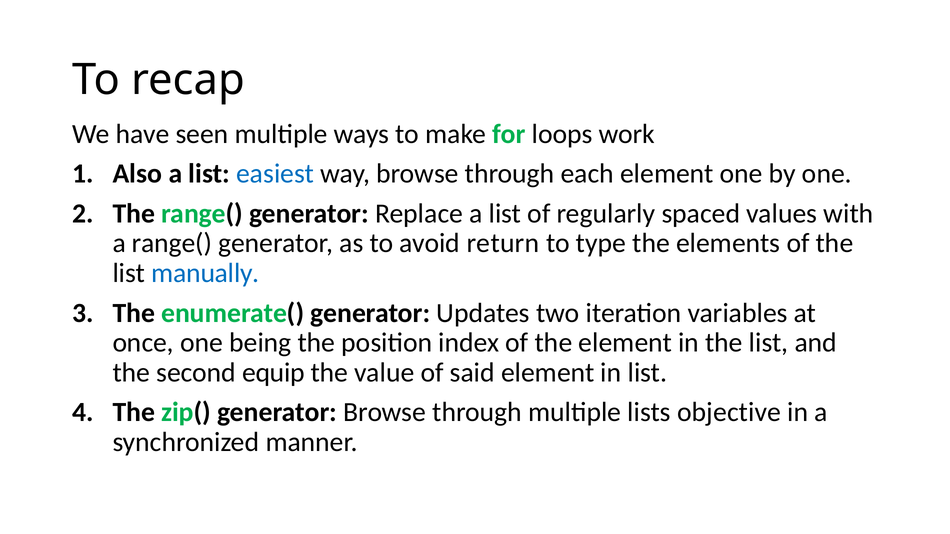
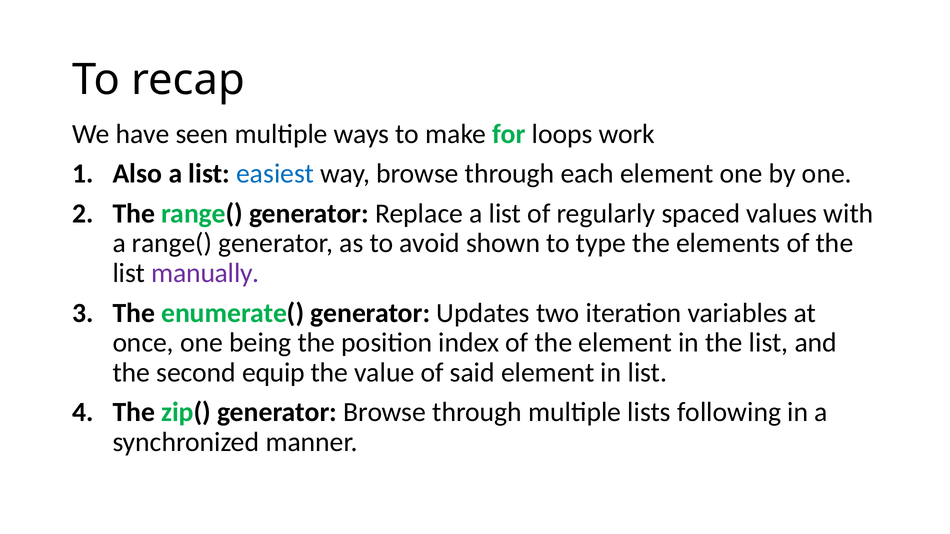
return: return -> shown
manually colour: blue -> purple
objective: objective -> following
